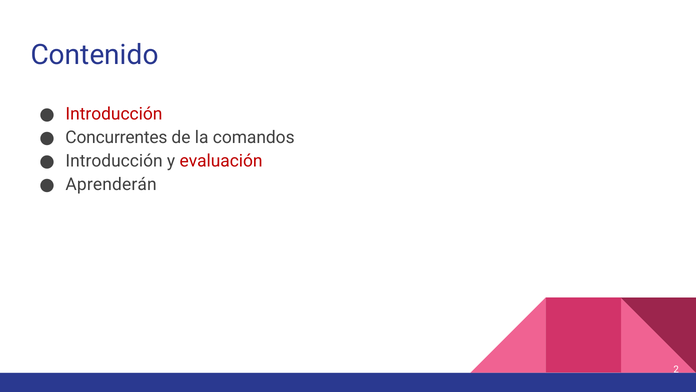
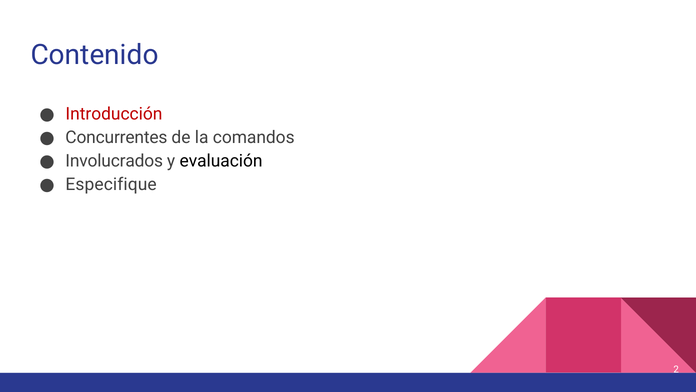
Introducción at (114, 161): Introducción -> Involucrados
evaluación colour: red -> black
Aprenderán: Aprenderán -> Especifique
